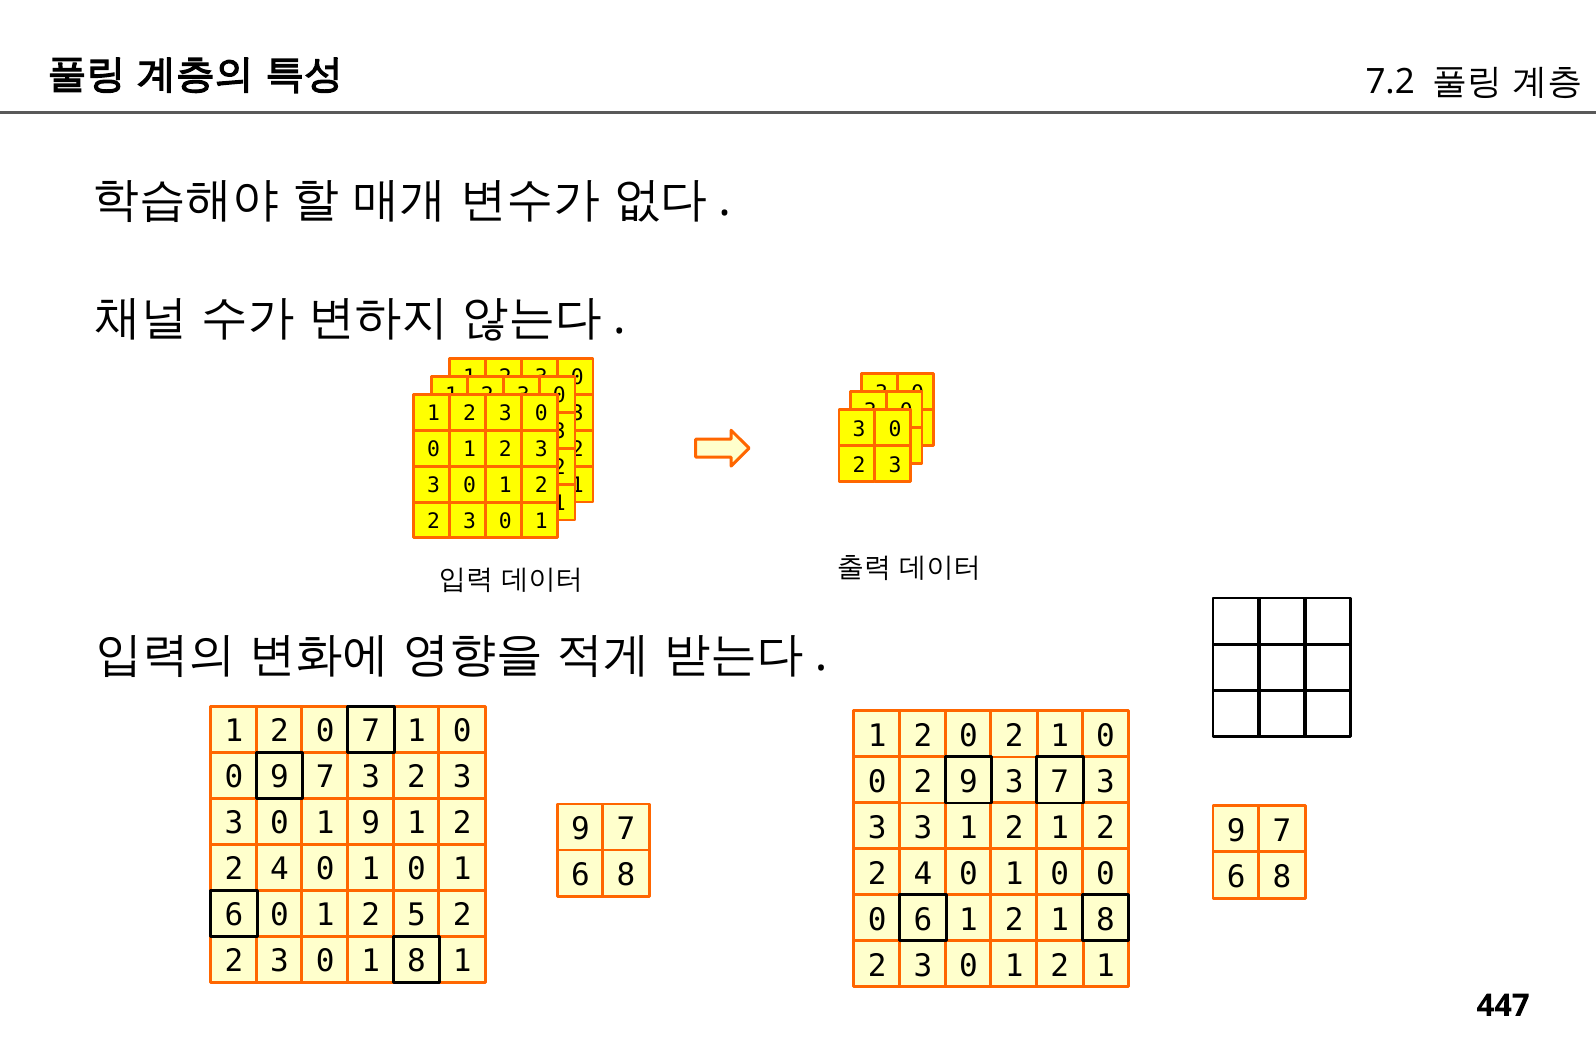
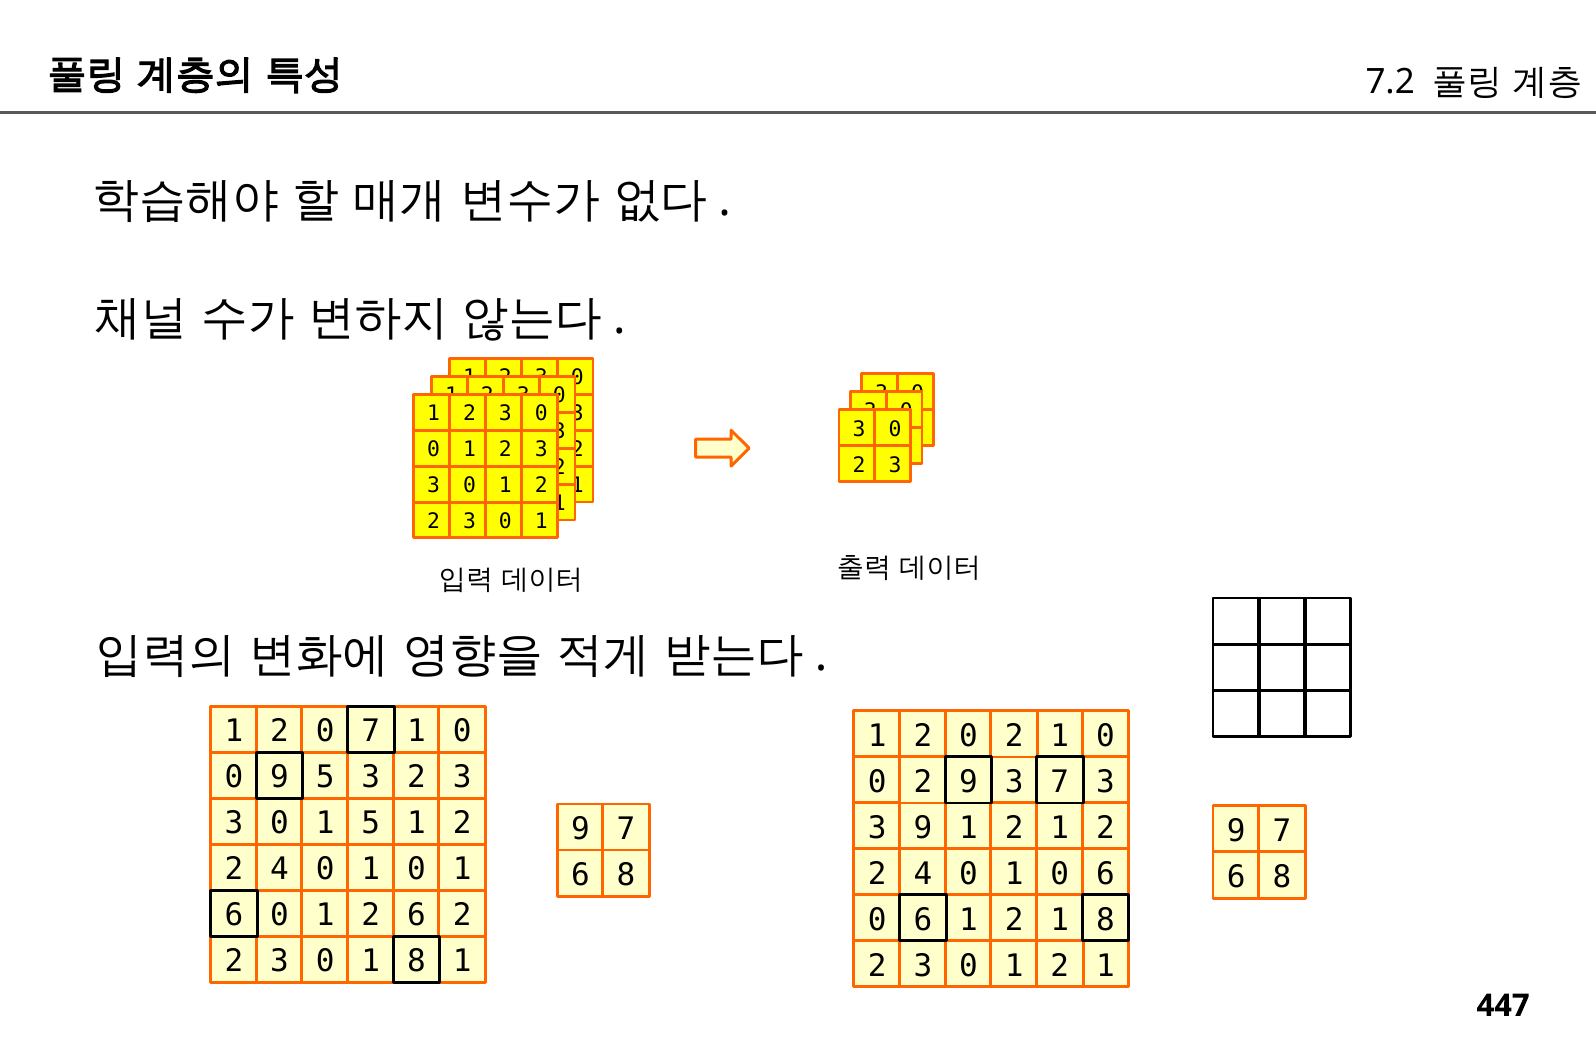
0 7: 7 -> 5
1 9: 9 -> 5
3 at (923, 828): 3 -> 9
0 at (1105, 874): 0 -> 6
2 5: 5 -> 6
